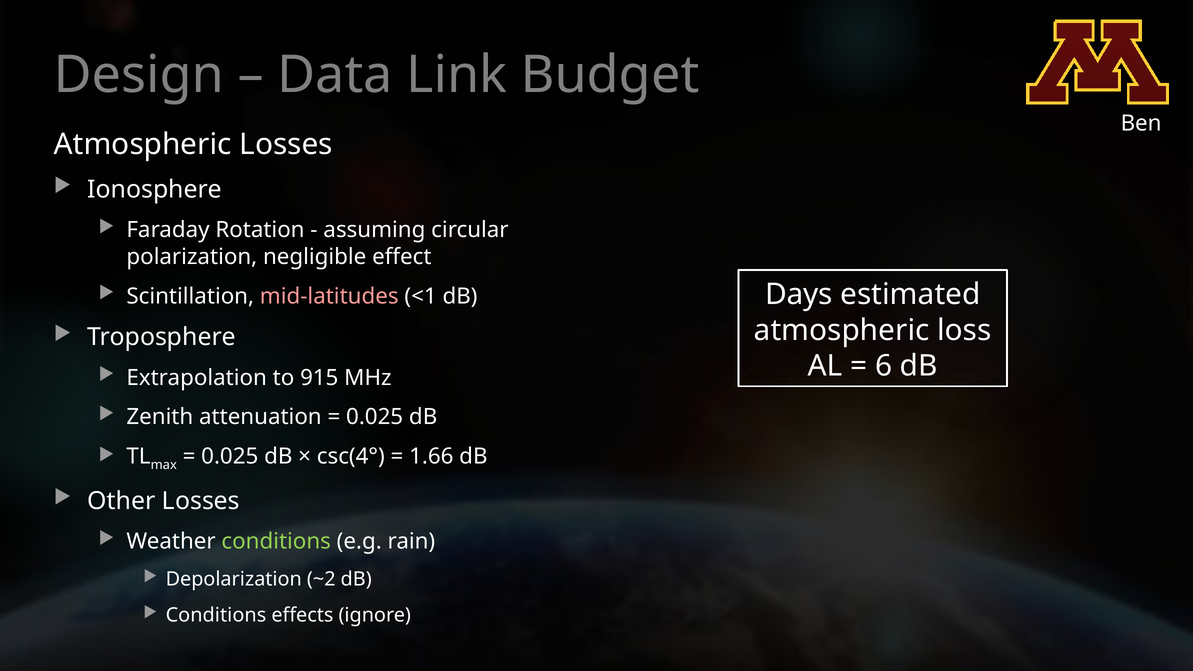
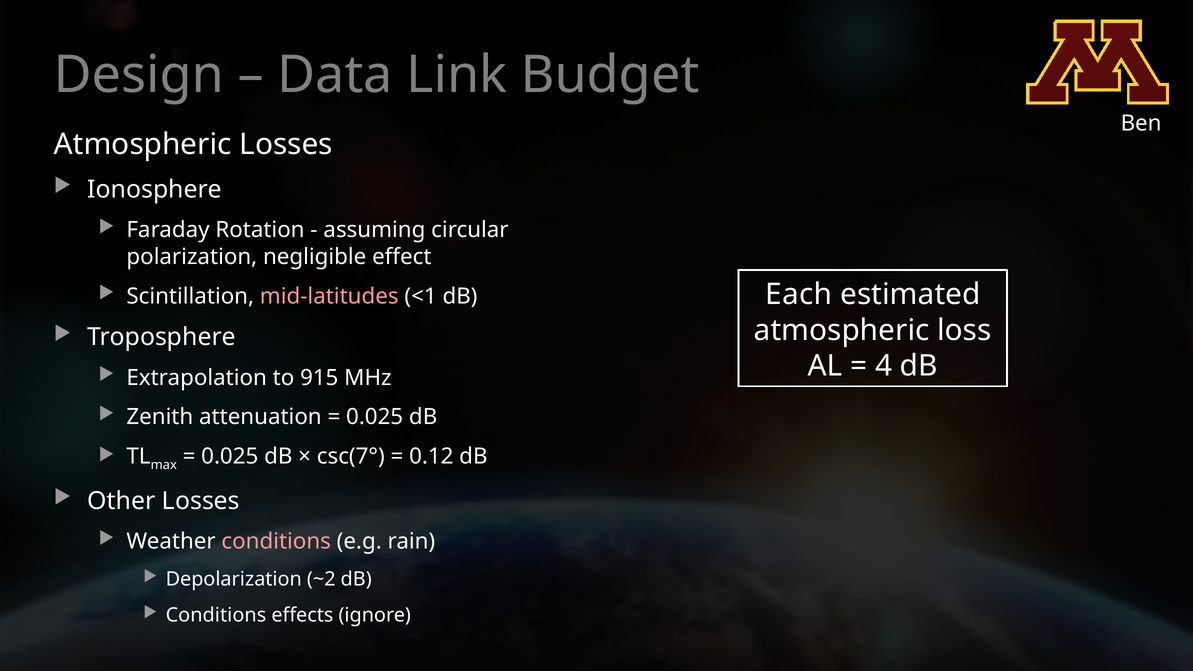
Days: Days -> Each
6: 6 -> 4
csc(4°: csc(4° -> csc(7°
1.66: 1.66 -> 0.12
conditions at (276, 542) colour: light green -> pink
